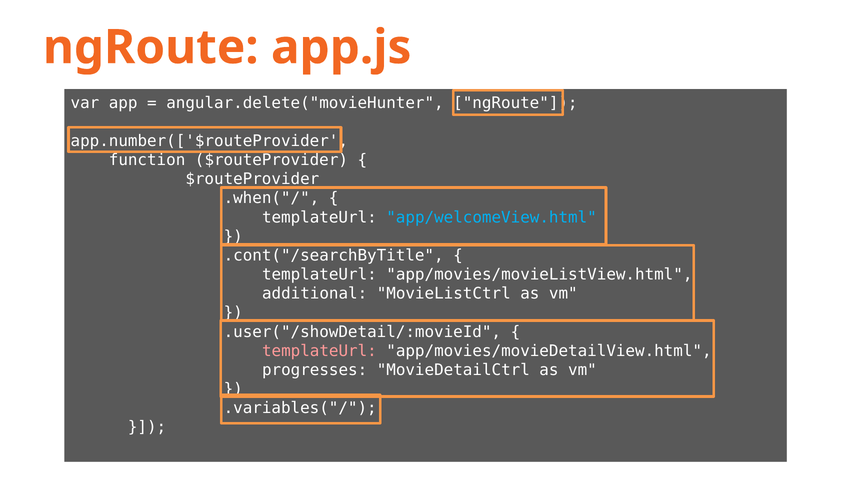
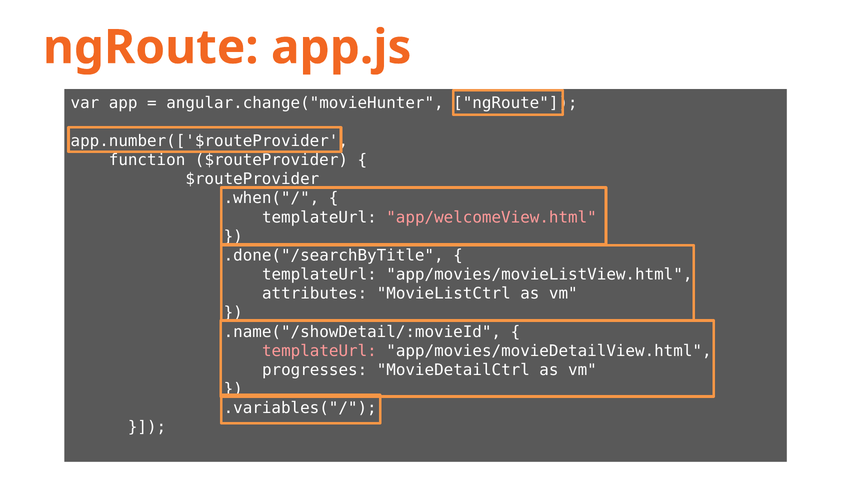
angular.delete("movieHunter: angular.delete("movieHunter -> angular.change("movieHunter
app/welcomeView.html colour: light blue -> pink
.cont("/searchByTitle: .cont("/searchByTitle -> .done("/searchByTitle
additional: additional -> attributes
.user("/showDetail/:movieId: .user("/showDetail/:movieId -> .name("/showDetail/:movieId
